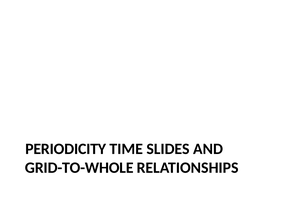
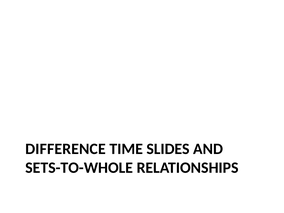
PERIODICITY: PERIODICITY -> DIFFERENCE
GRID-TO-WHOLE: GRID-TO-WHOLE -> SETS-TO-WHOLE
